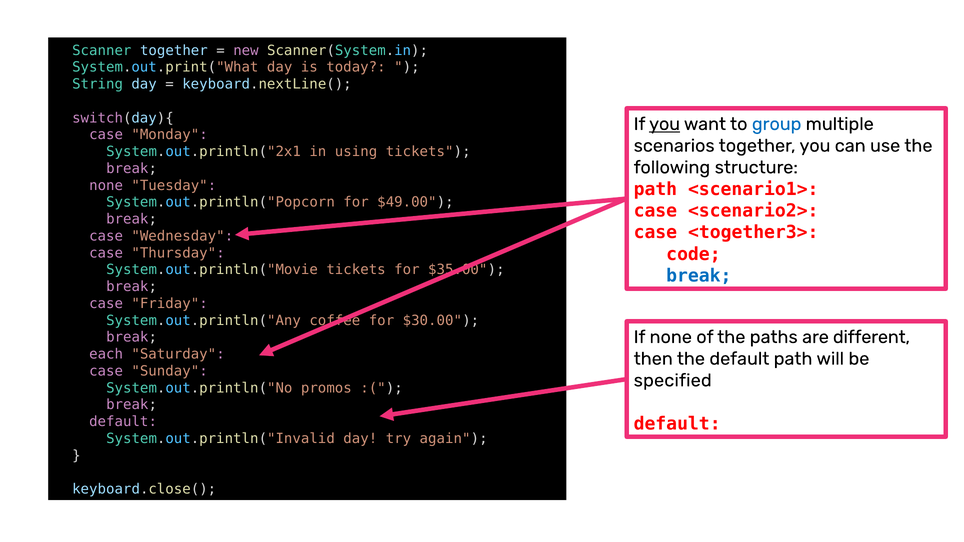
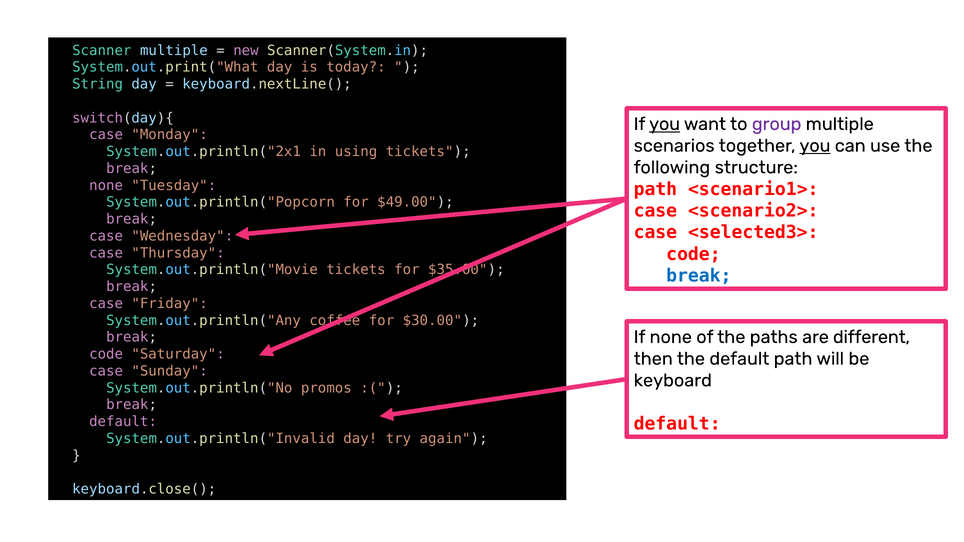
Scanner together: together -> multiple
group colour: blue -> purple
you at (815, 146) underline: none -> present
<together3>: <together3> -> <selected3>
each at (106, 354): each -> code
specified: specified -> keyboard
